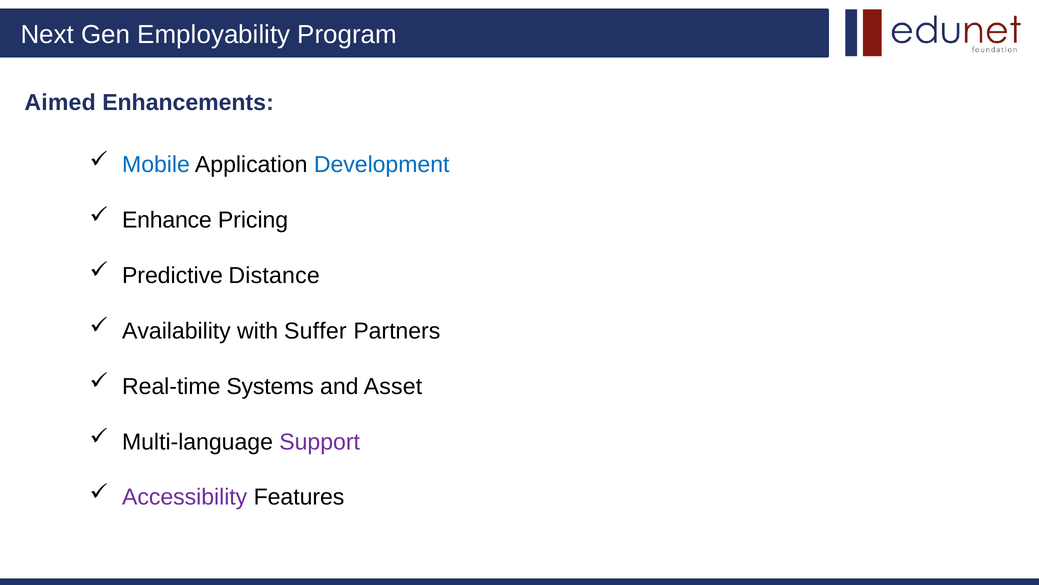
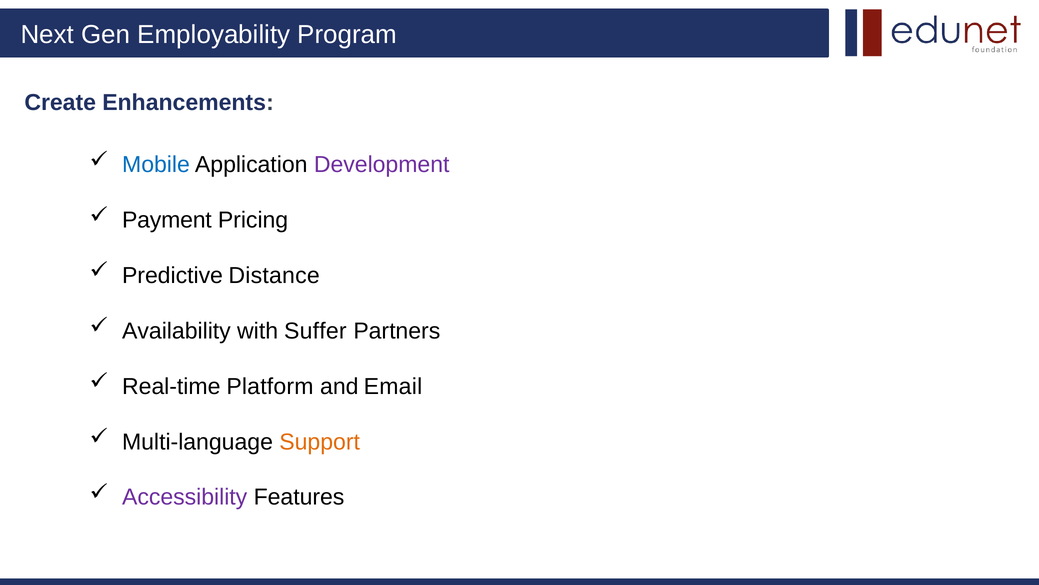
Aimed: Aimed -> Create
Development colour: blue -> purple
Enhance: Enhance -> Payment
Systems: Systems -> Platform
Asset: Asset -> Email
Support colour: purple -> orange
